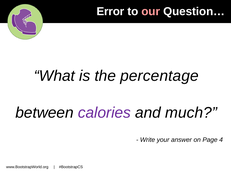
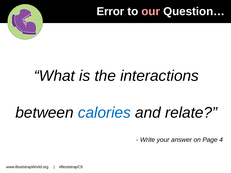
percentage: percentage -> interactions
calories colour: purple -> blue
much: much -> relate
